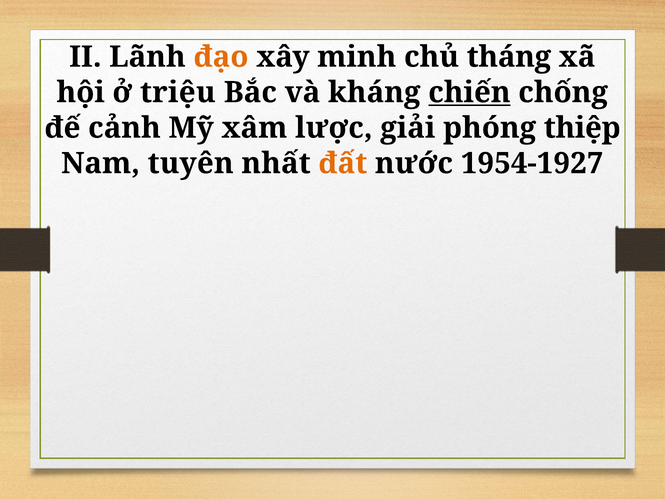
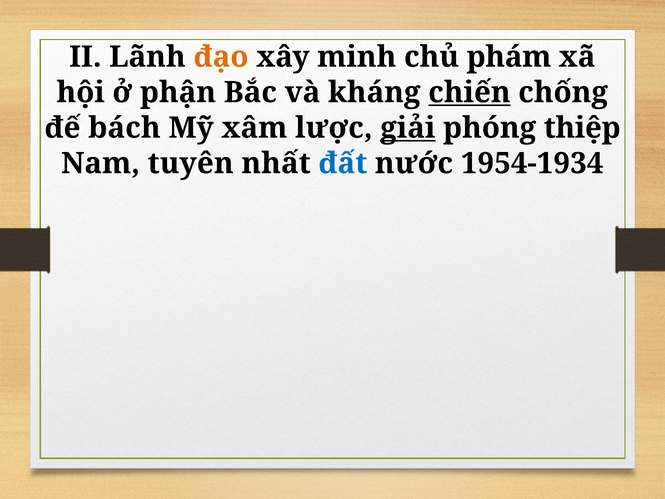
tháng: tháng -> phám
triệu: triệu -> phận
cảnh: cảnh -> bách
giải underline: none -> present
đất colour: orange -> blue
1954-1927: 1954-1927 -> 1954-1934
